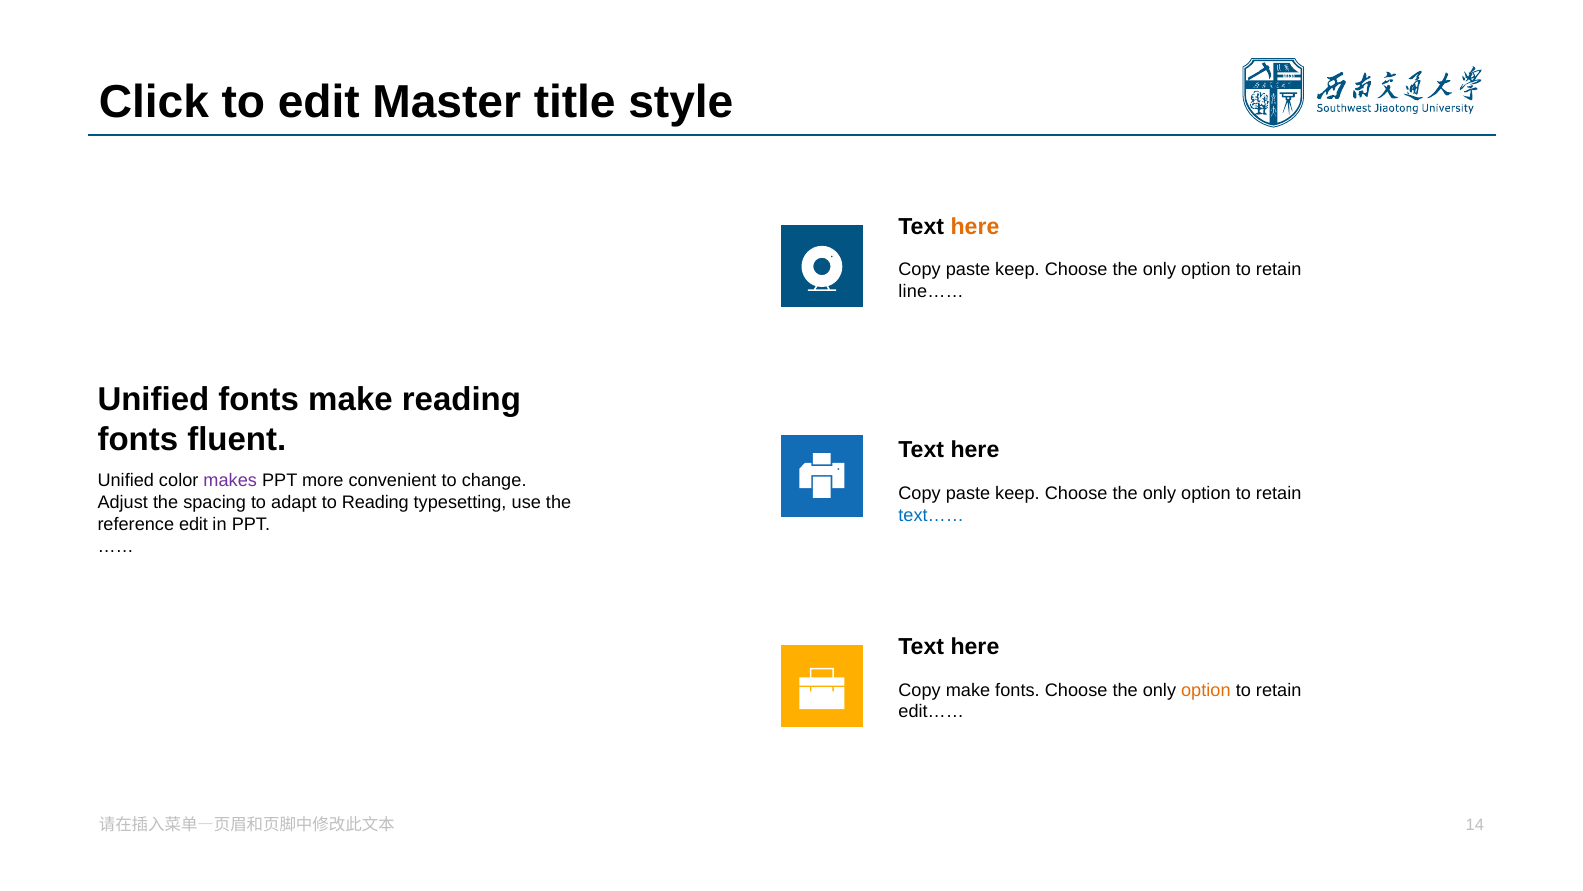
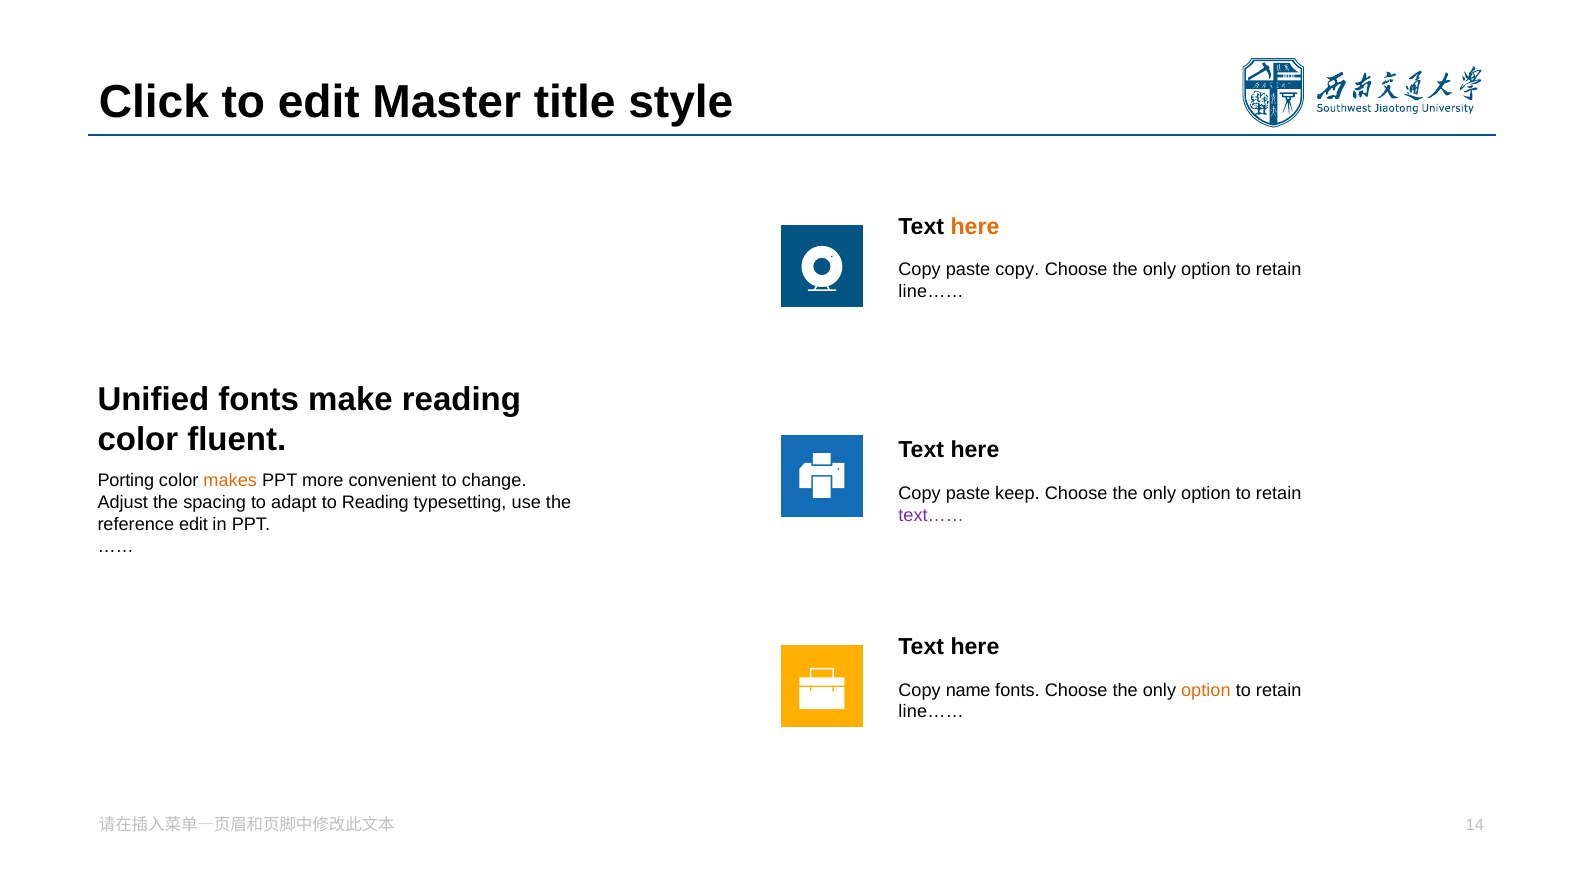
keep at (1017, 270): keep -> copy
fonts at (138, 439): fonts -> color
Unified at (126, 480): Unified -> Porting
makes colour: purple -> orange
text…… colour: blue -> purple
Copy make: make -> name
edit…… at (931, 711): edit…… -> line……
